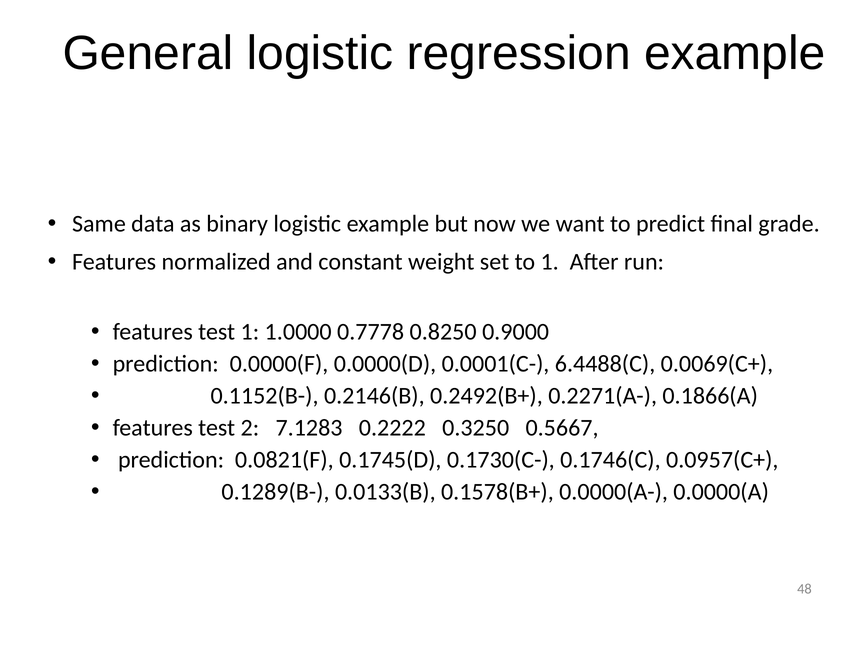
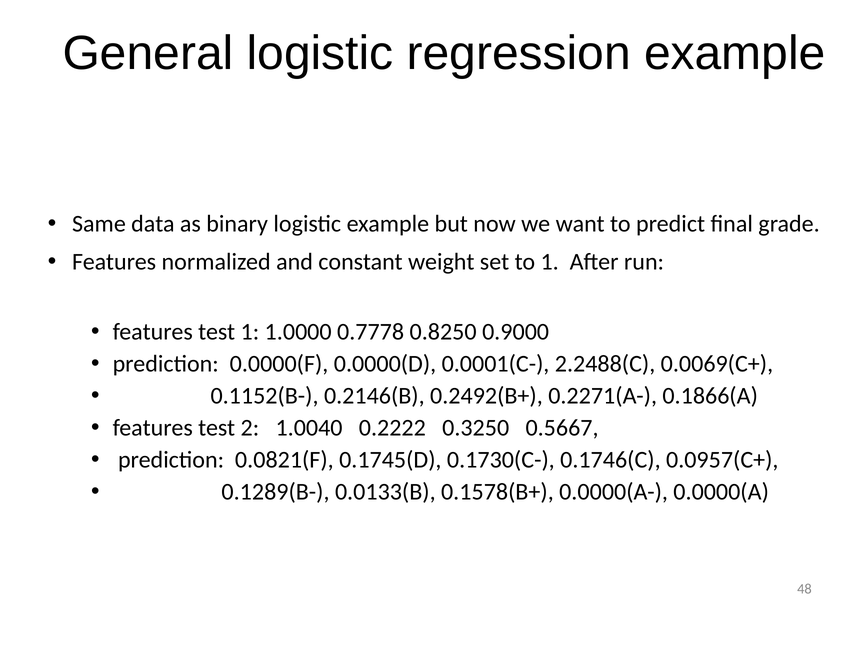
6.4488(C: 6.4488(C -> 2.2488(C
7.1283: 7.1283 -> 1.0040
